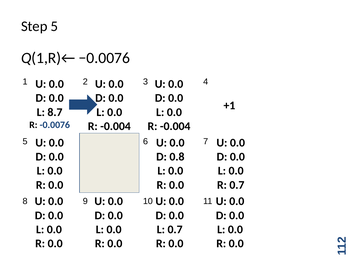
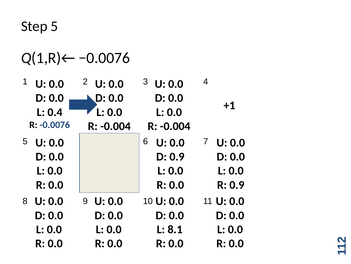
8.7: 8.7 -> 0.4
D 0.8: 0.8 -> 0.9
R 0.7: 0.7 -> 0.9
L 0.7: 0.7 -> 8.1
